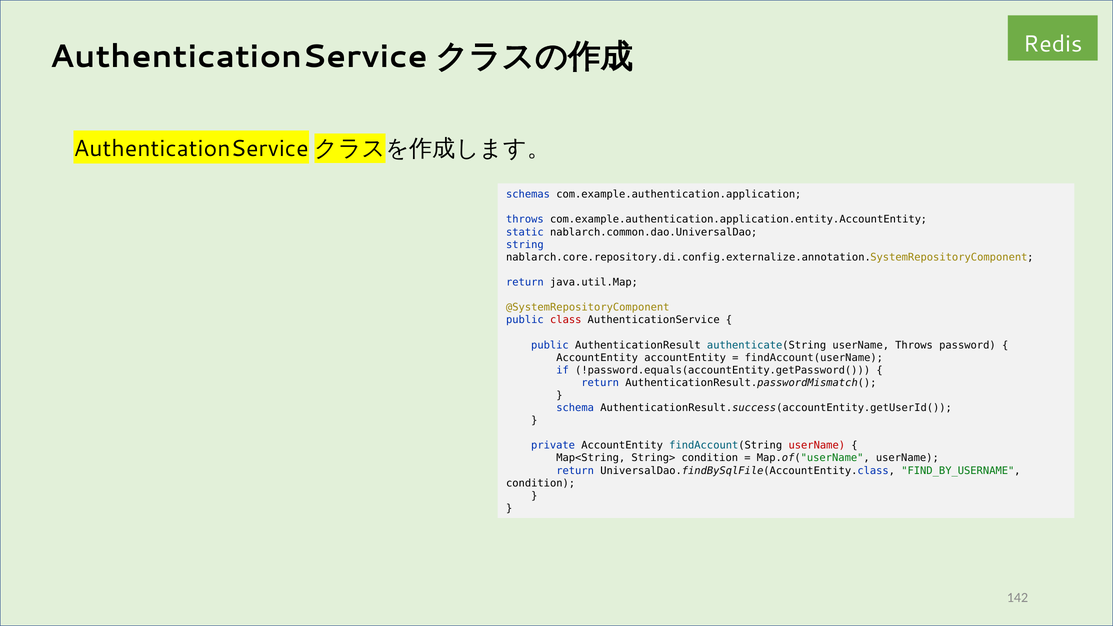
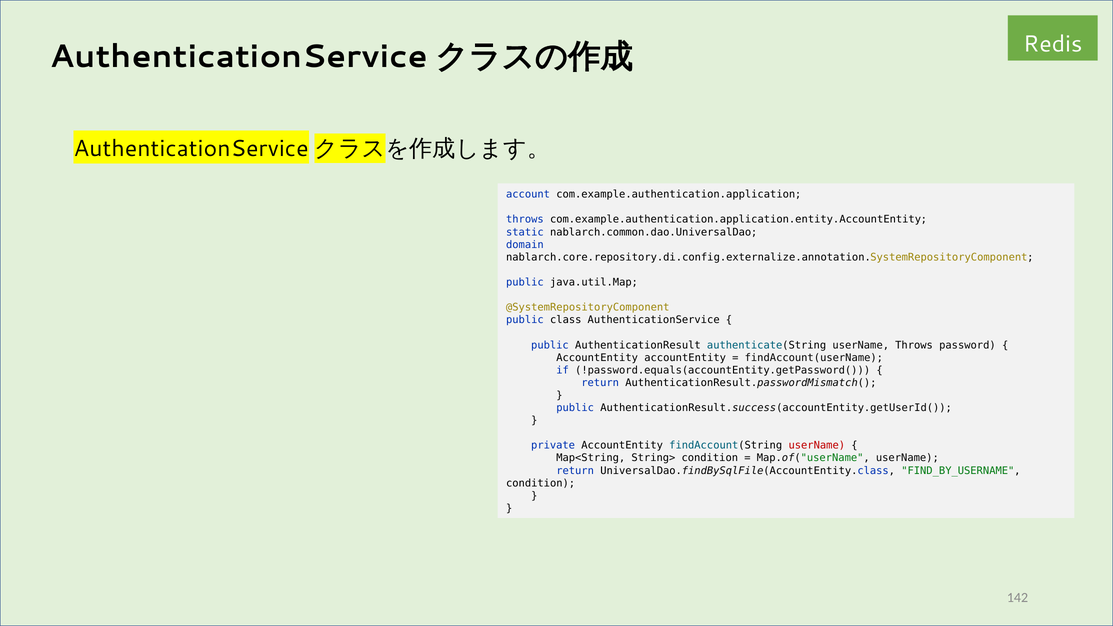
schemas: schemas -> account
string: string -> domain
return at (525, 282): return -> public
class colour: red -> black
schema at (575, 408): schema -> public
